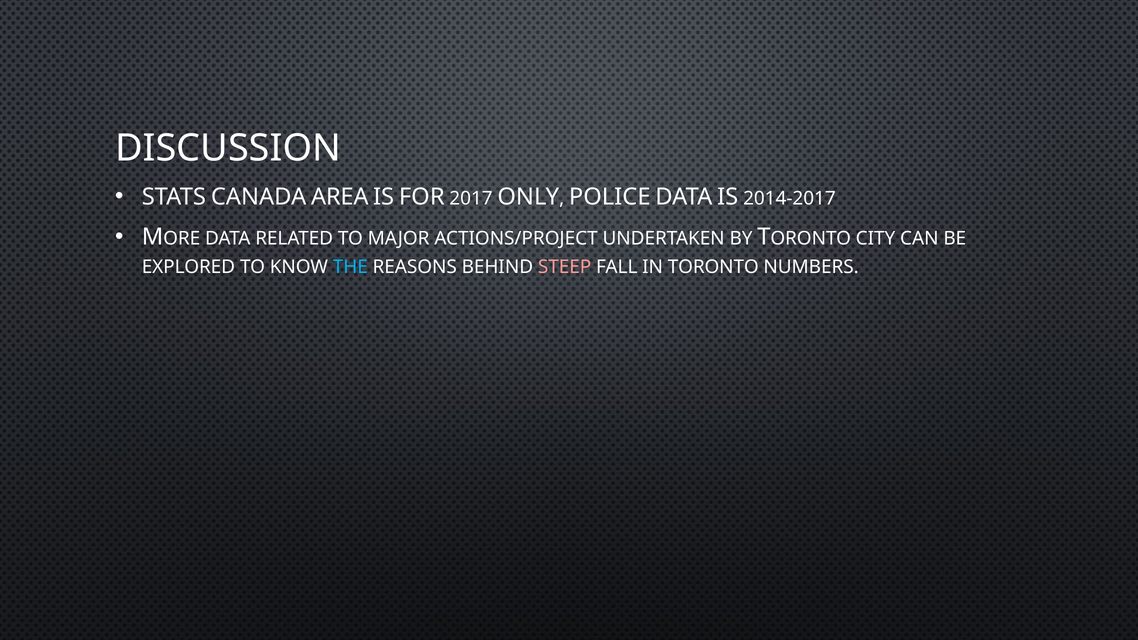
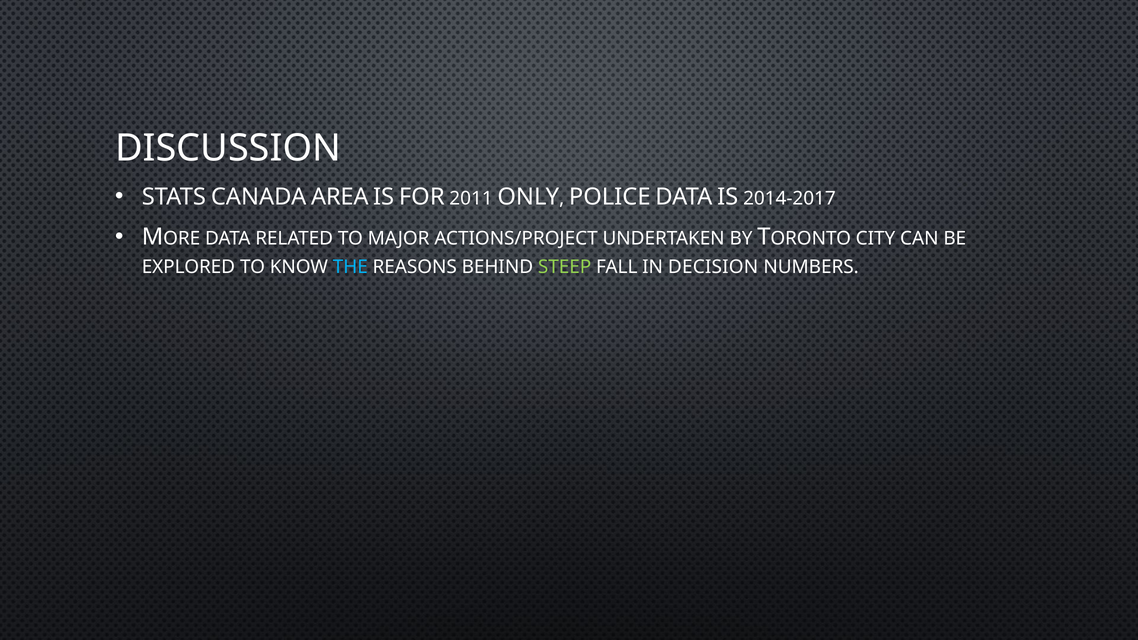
2017: 2017 -> 2011
STEEP colour: pink -> light green
TORONTO: TORONTO -> DECISION
